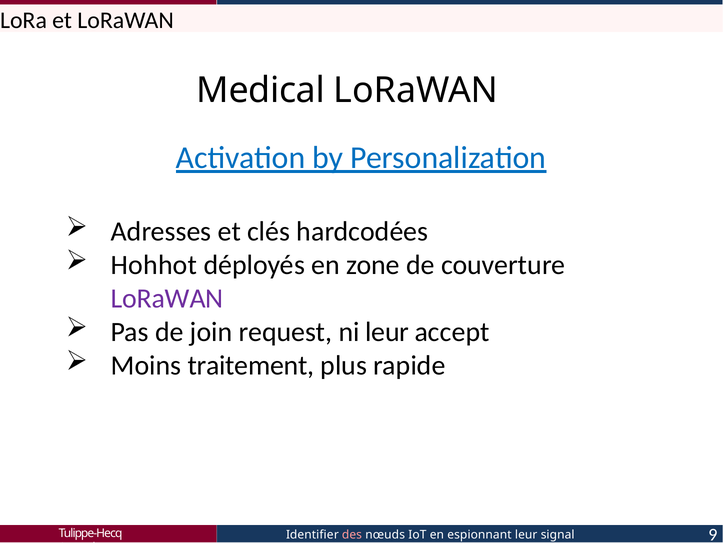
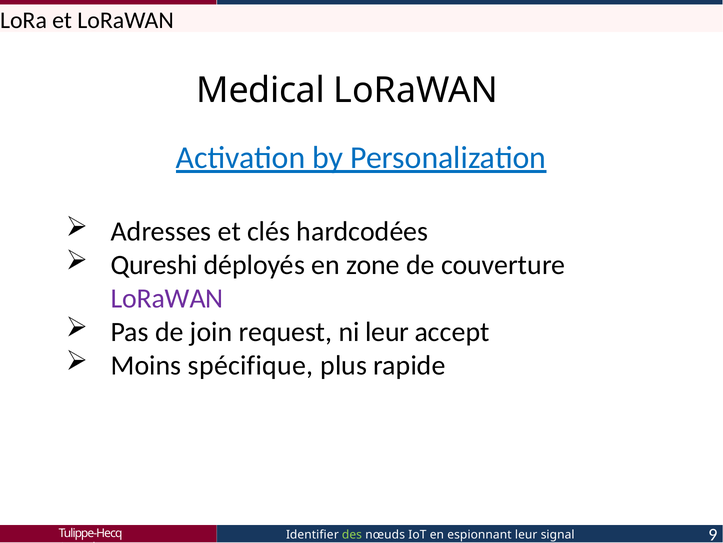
Hohhot: Hohhot -> Qureshi
traitement: traitement -> spécifique
des colour: pink -> light green
